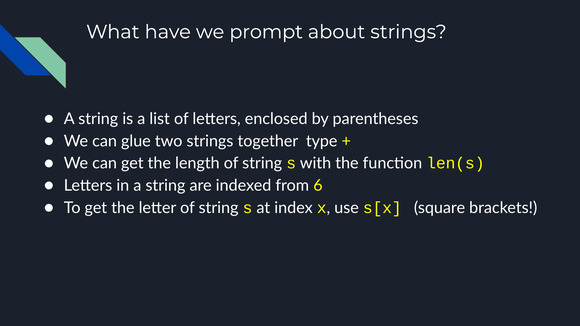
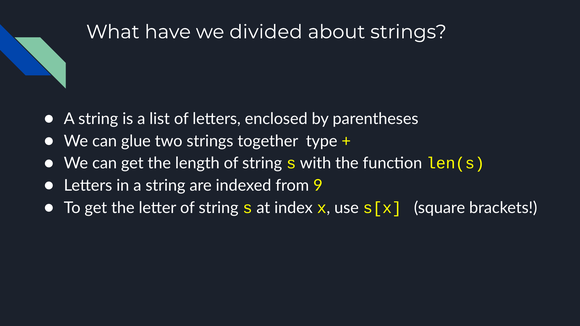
prompt: prompt -> divided
6: 6 -> 9
